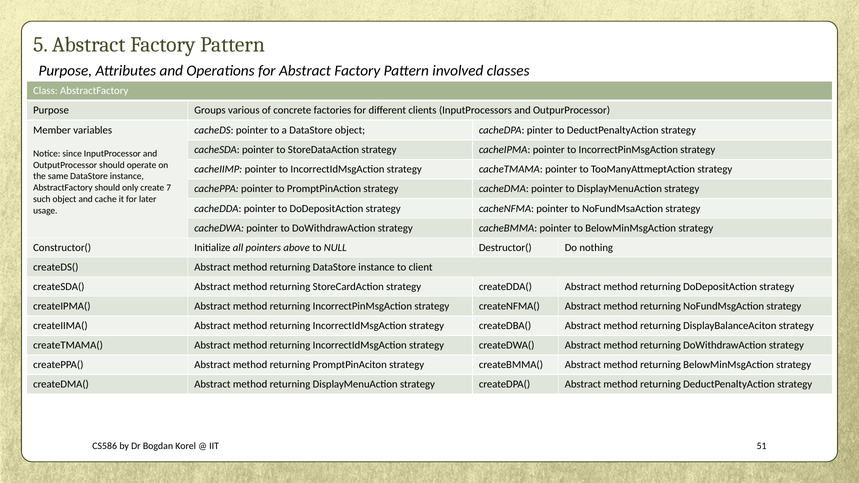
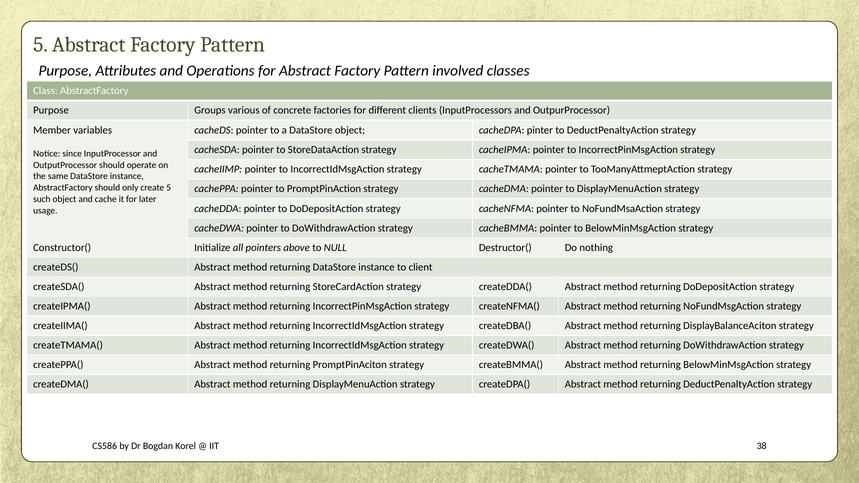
create 7: 7 -> 5
51: 51 -> 38
